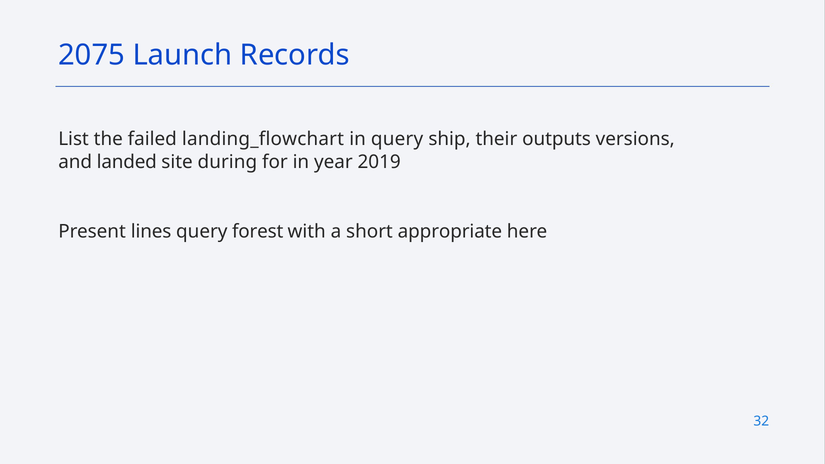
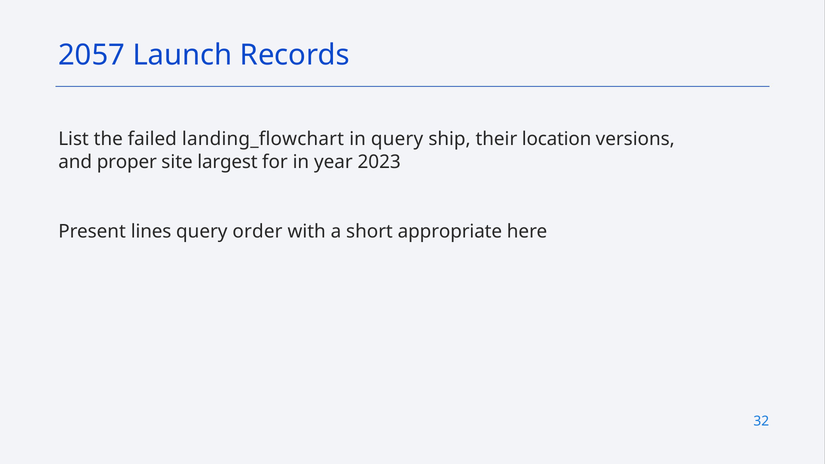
2075: 2075 -> 2057
outputs: outputs -> location
landed: landed -> proper
during: during -> largest
2019: 2019 -> 2023
forest: forest -> order
